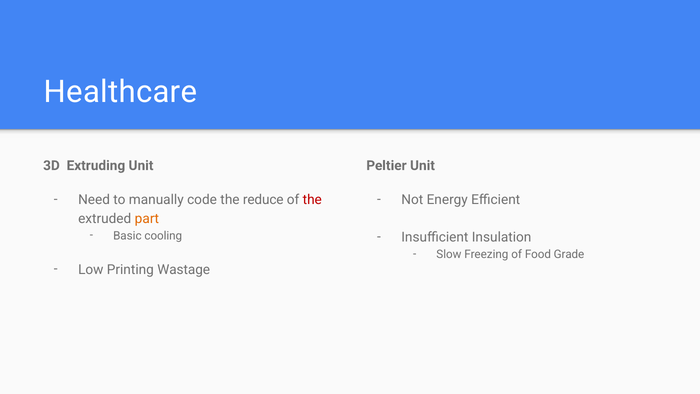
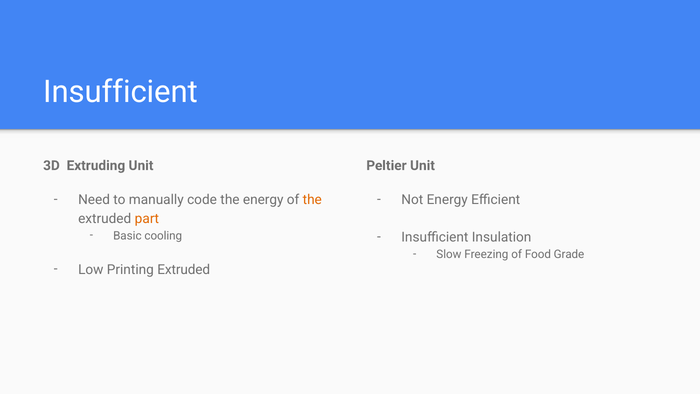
Healthcare at (120, 92): Healthcare -> Insufficient
the reduce: reduce -> energy
the at (312, 200) colour: red -> orange
Printing Wastage: Wastage -> Extruded
